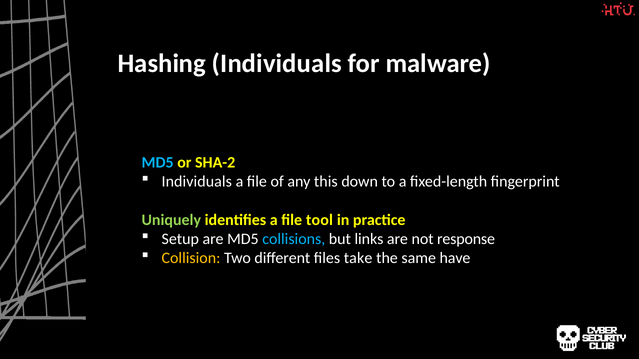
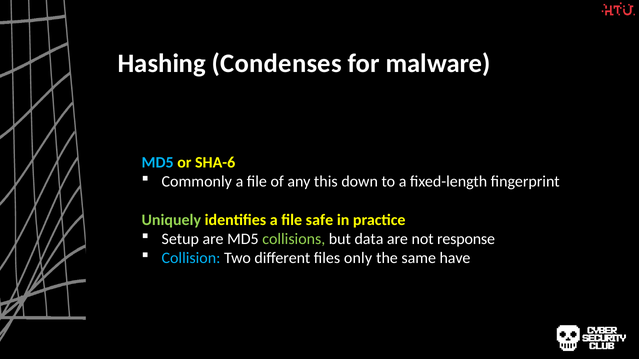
Hashing Individuals: Individuals -> Condenses
SHA-2: SHA-2 -> SHA-6
Individuals at (197, 182): Individuals -> Commonly
tool: tool -> safe
collisions colour: light blue -> light green
links: links -> data
Collision colour: yellow -> light blue
take: take -> only
